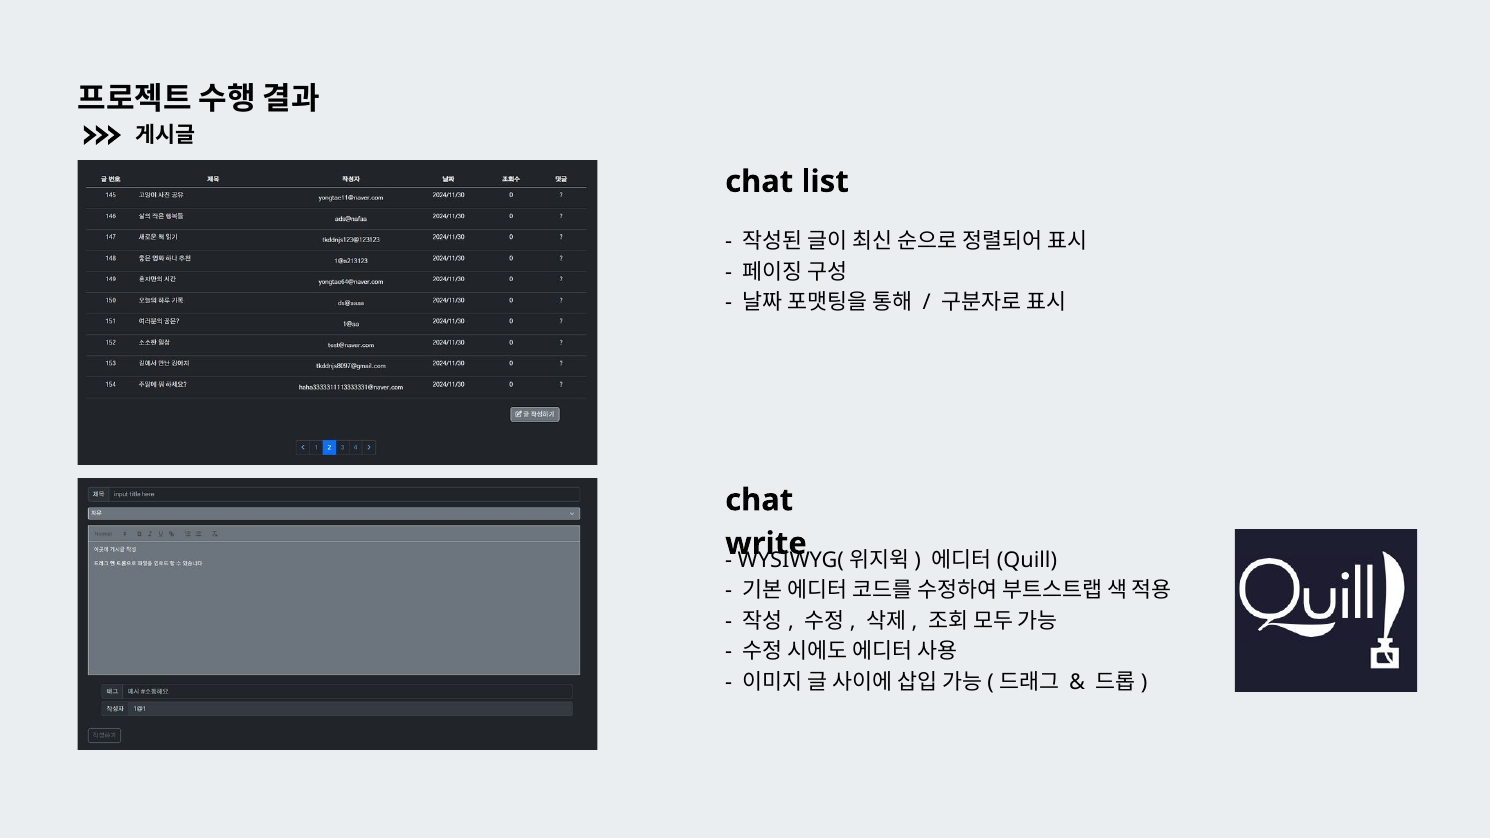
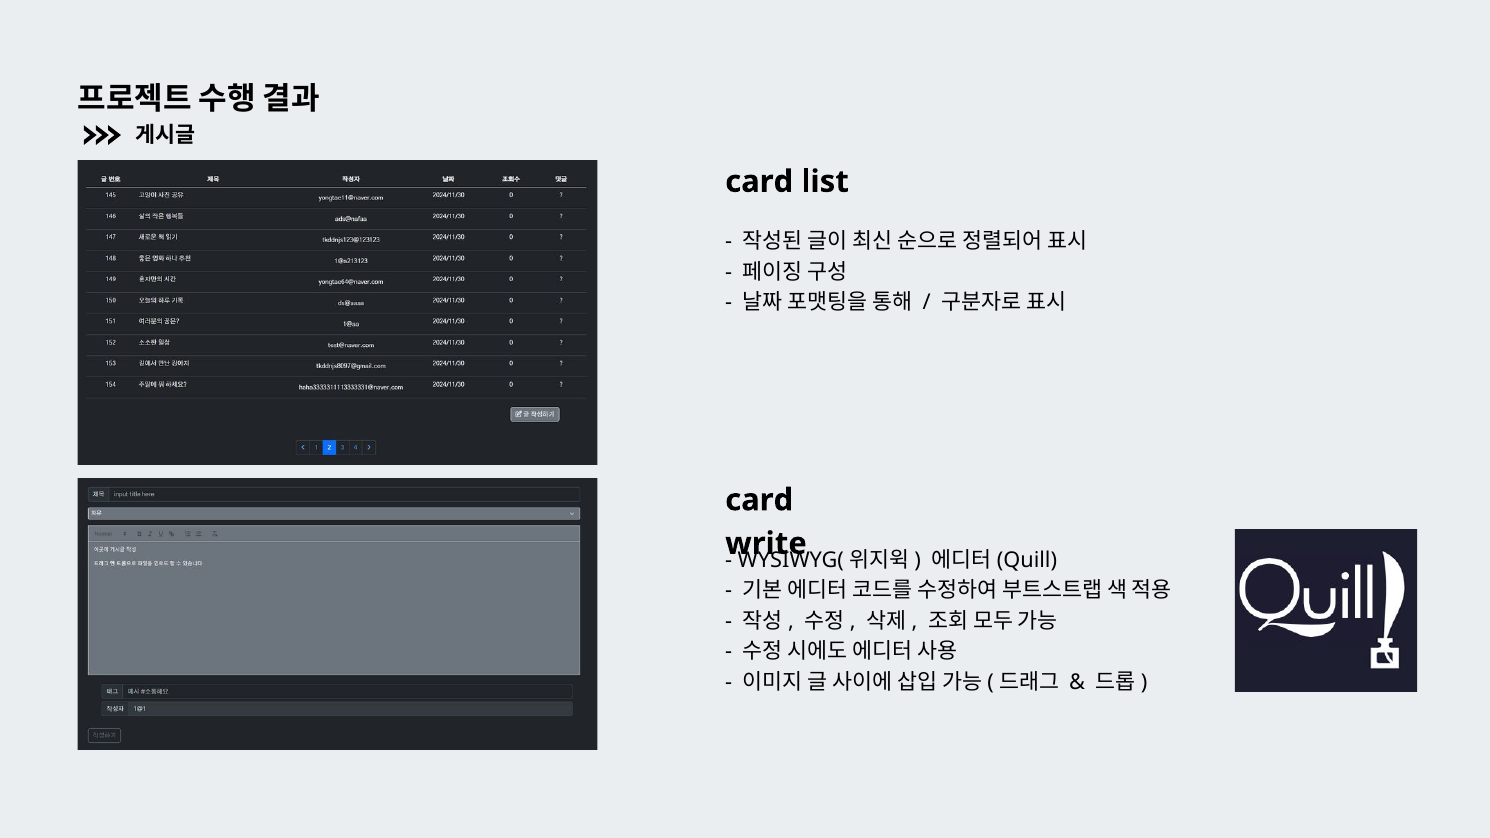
chat at (759, 182): chat -> card
chat at (759, 500): chat -> card
